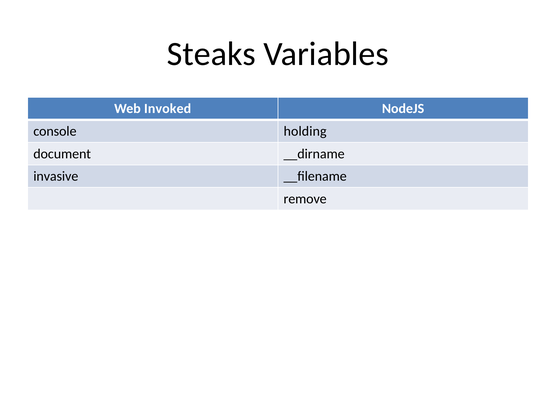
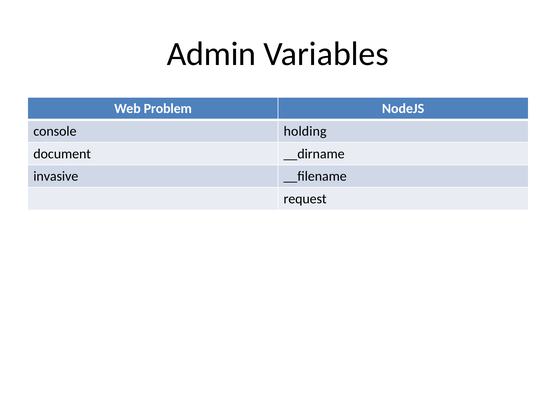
Steaks: Steaks -> Admin
Invoked: Invoked -> Problem
remove: remove -> request
